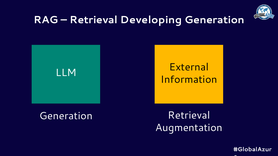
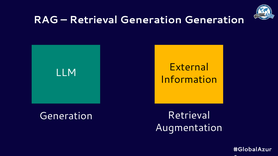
Retrieval Developing: Developing -> Generation
